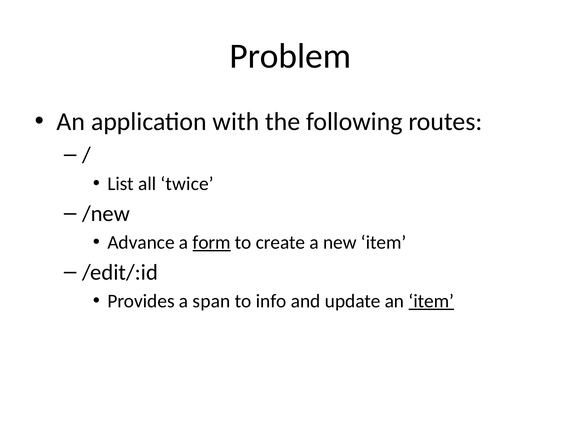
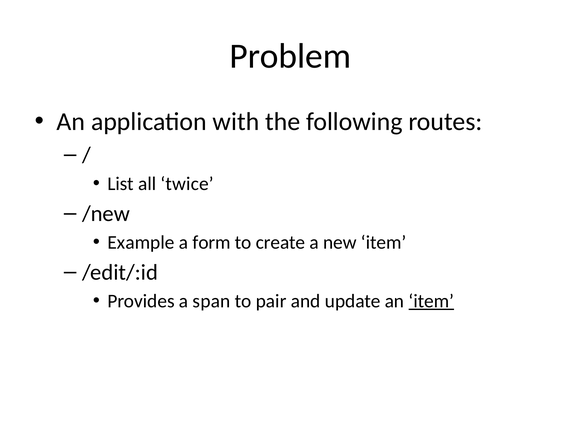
Advance: Advance -> Example
form underline: present -> none
info: info -> pair
